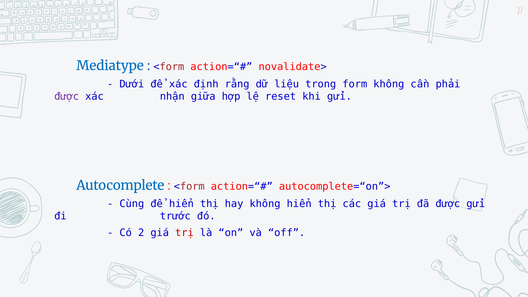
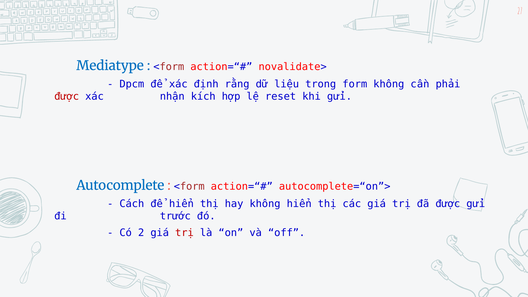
Dưới: Dưới -> Dpcm
được at (67, 96) colour: purple -> red
giữa: giữa -> kích
Cùng: Cùng -> Cách
